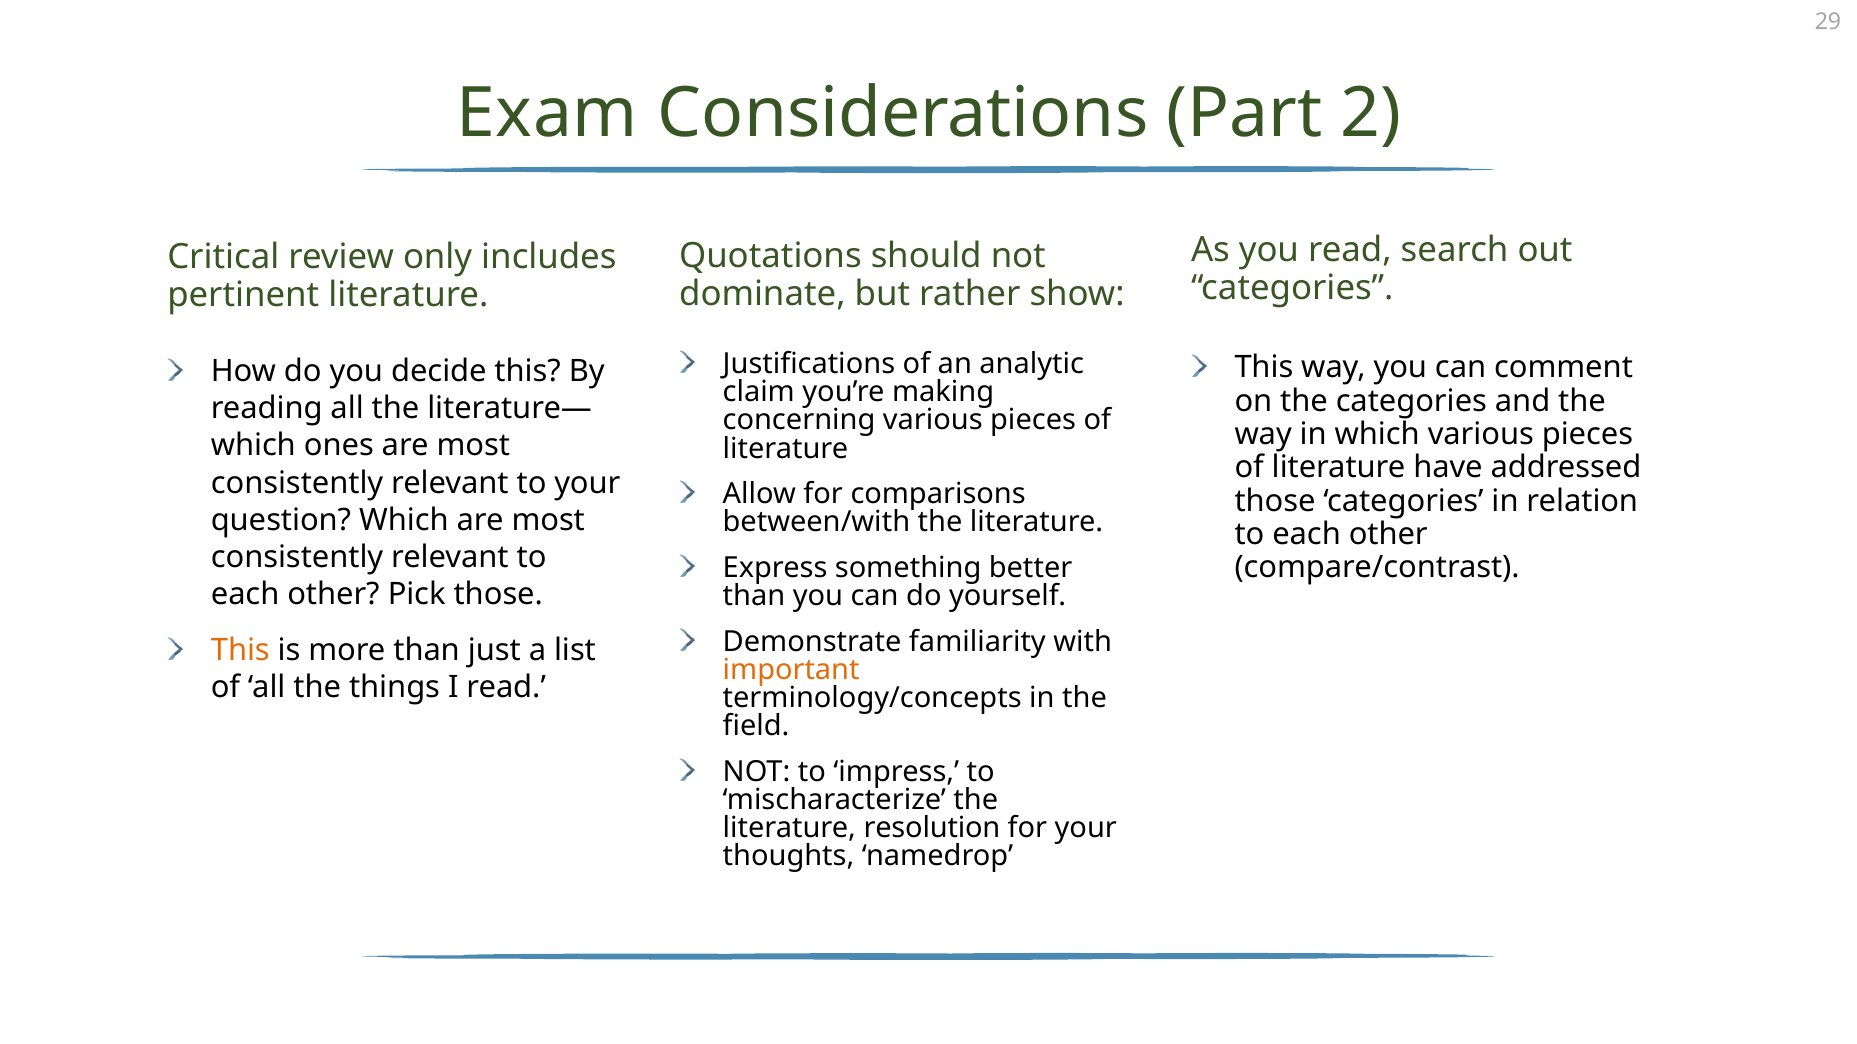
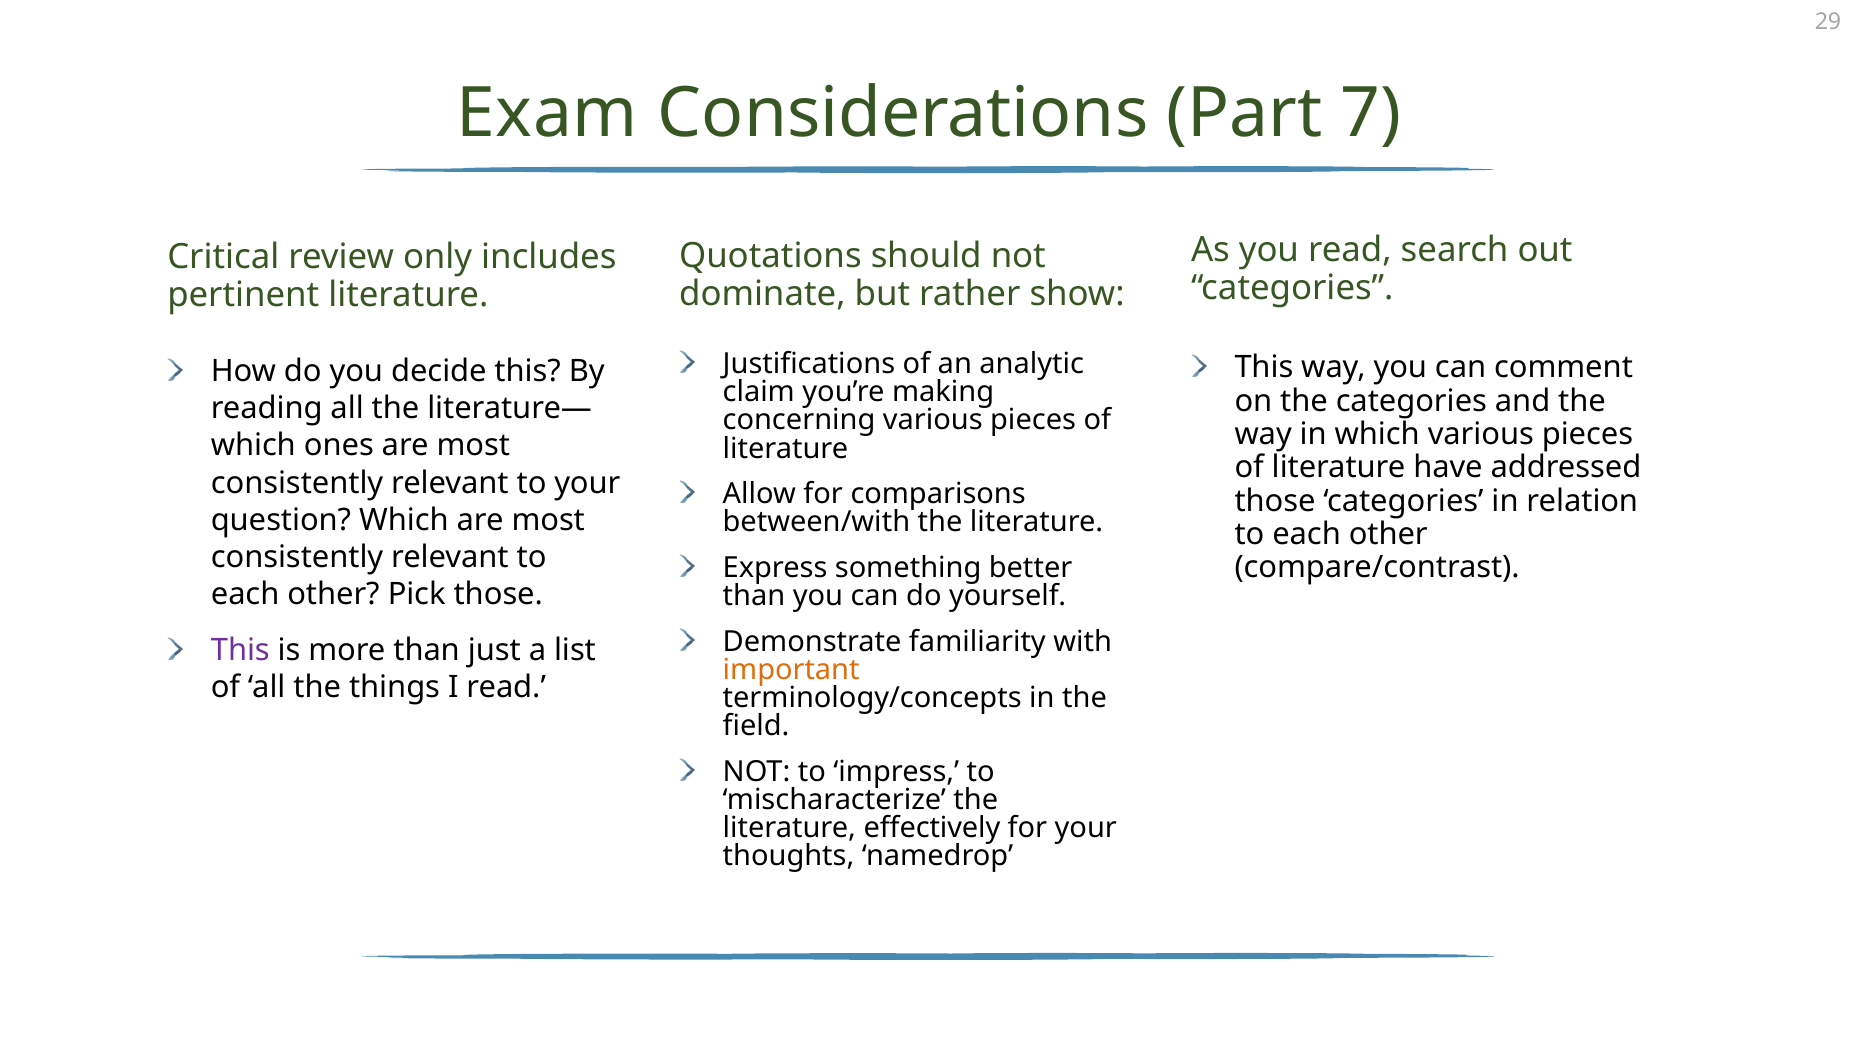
2: 2 -> 7
This at (240, 651) colour: orange -> purple
resolution: resolution -> effectively
